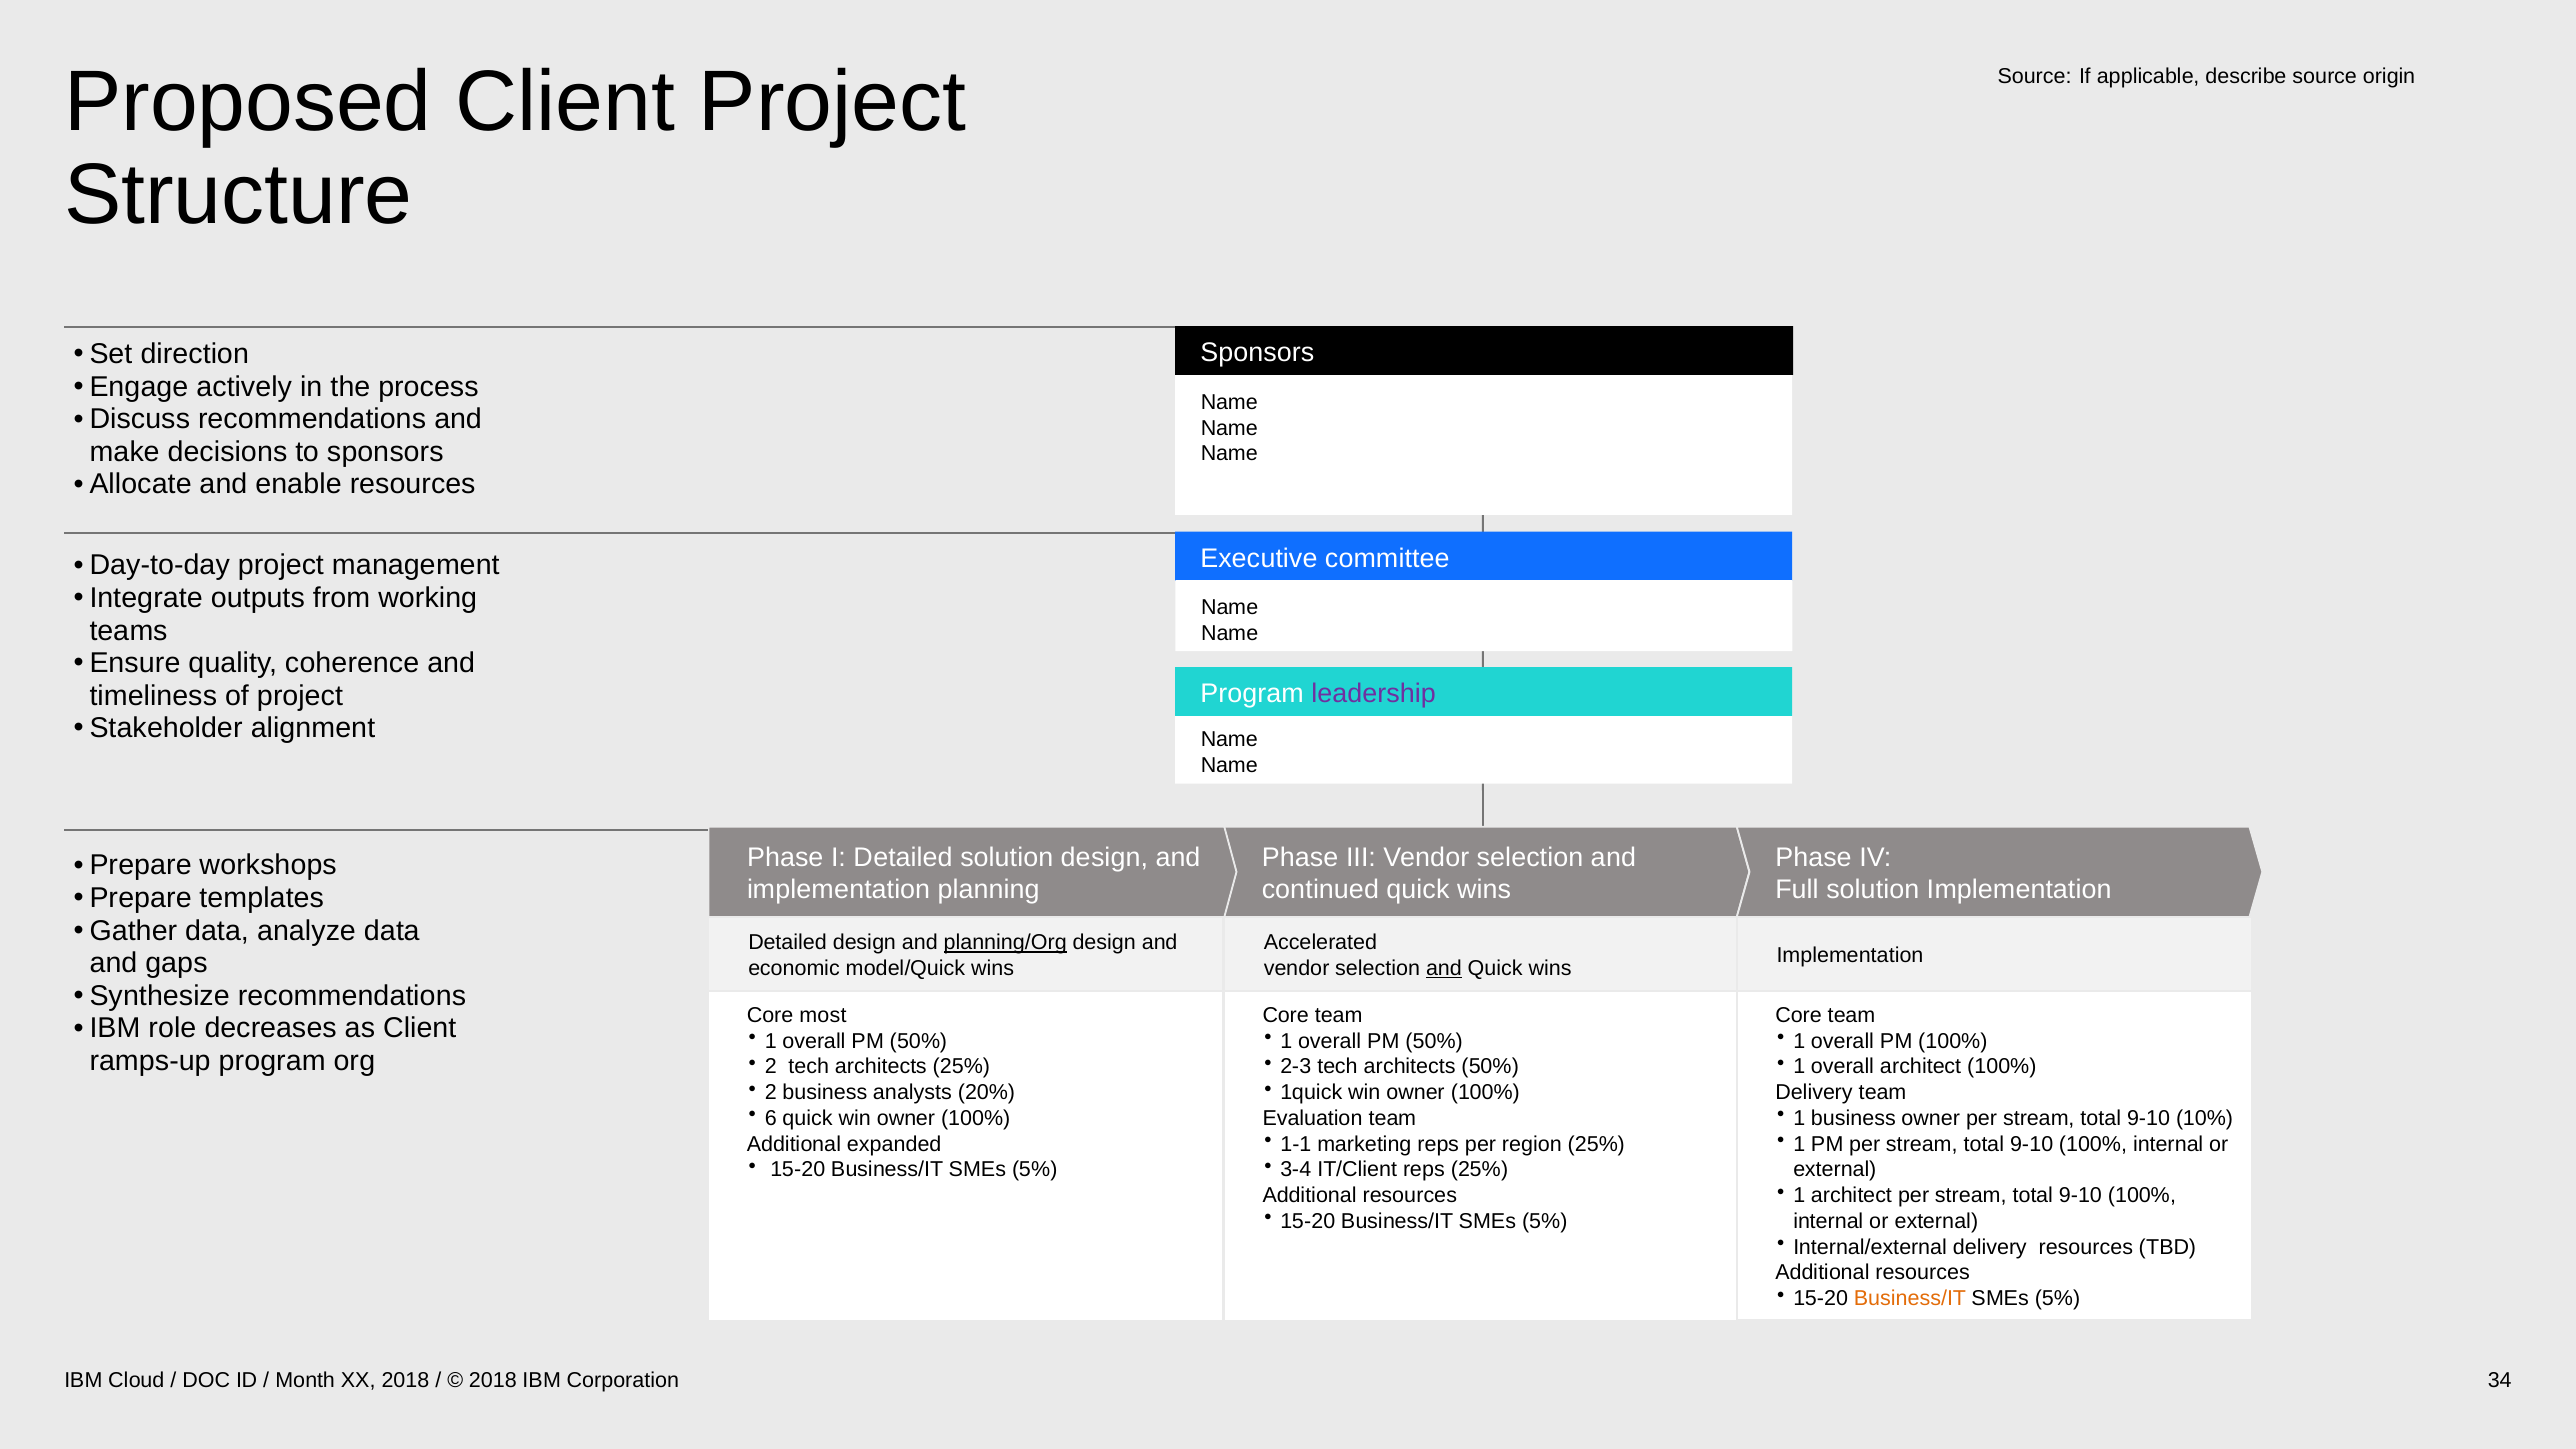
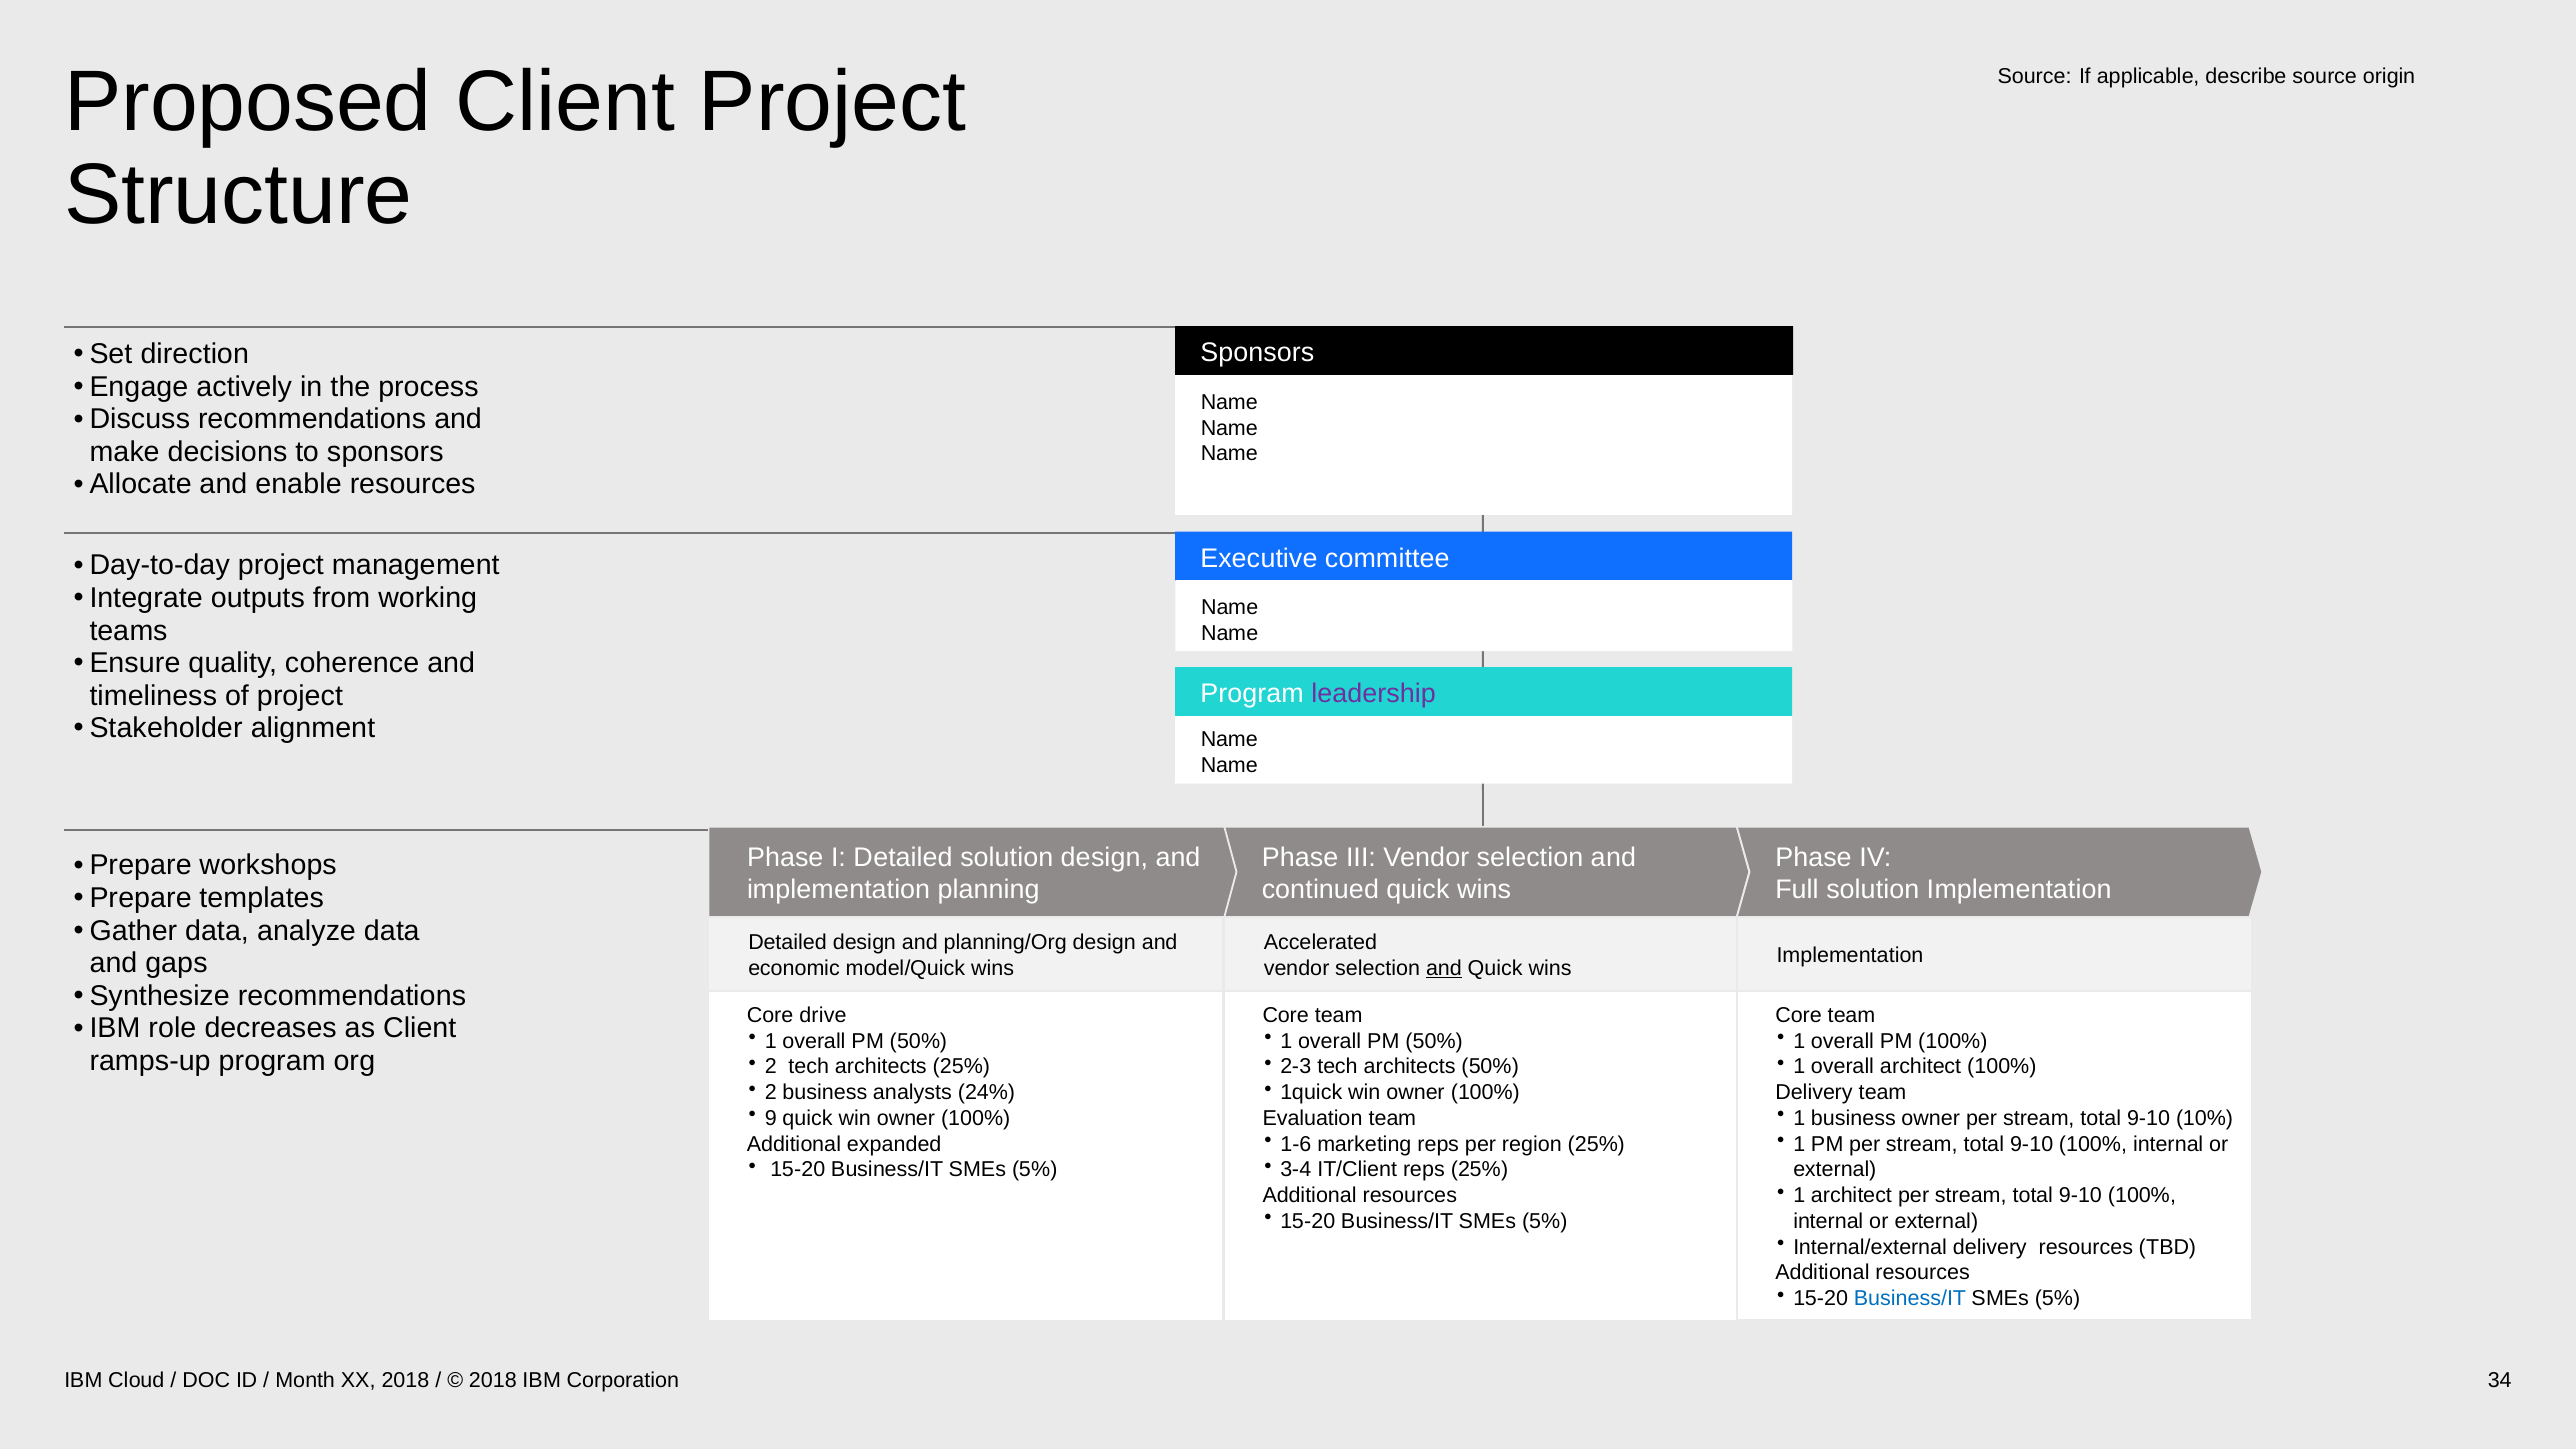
planning/Org underline: present -> none
most: most -> drive
20%: 20% -> 24%
6: 6 -> 9
1-1: 1-1 -> 1-6
Business/IT at (1910, 1299) colour: orange -> blue
